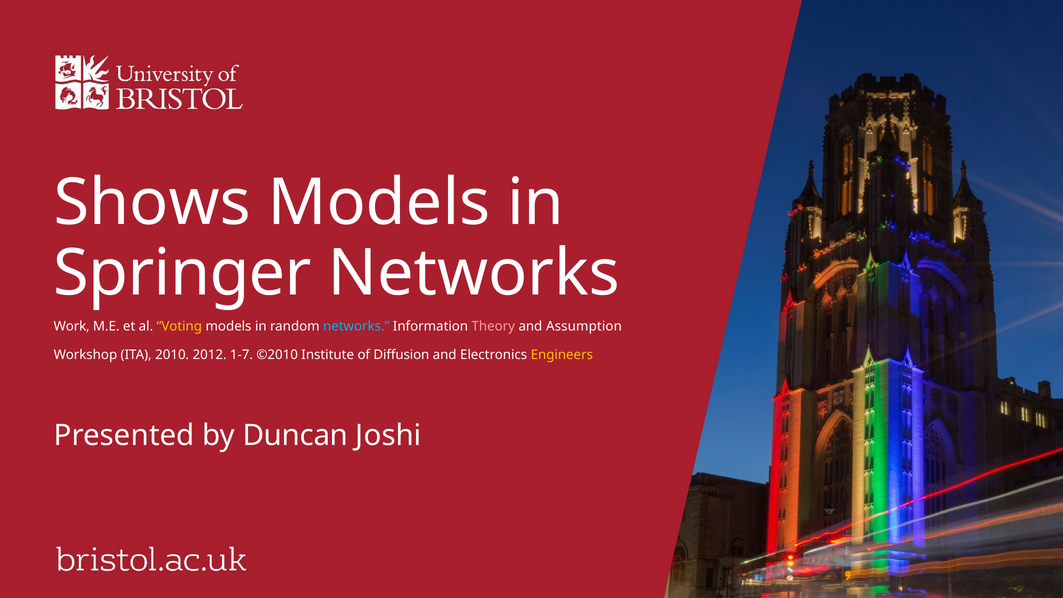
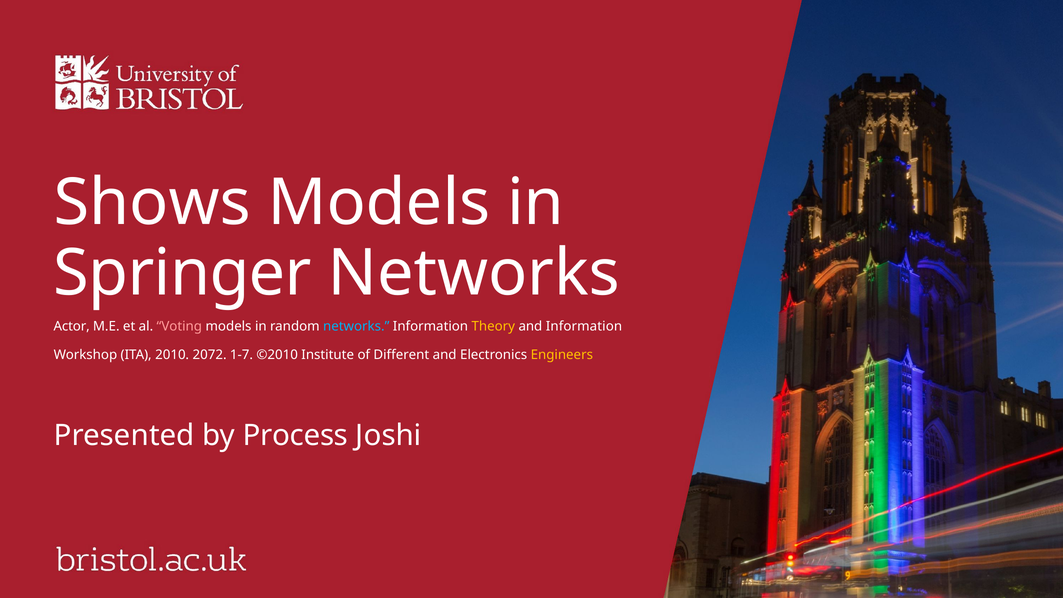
Work: Work -> Actor
Voting colour: yellow -> pink
Theory colour: pink -> yellow
and Assumption: Assumption -> Information
2012: 2012 -> 2072
Diffusion: Diffusion -> Different
Duncan: Duncan -> Process
